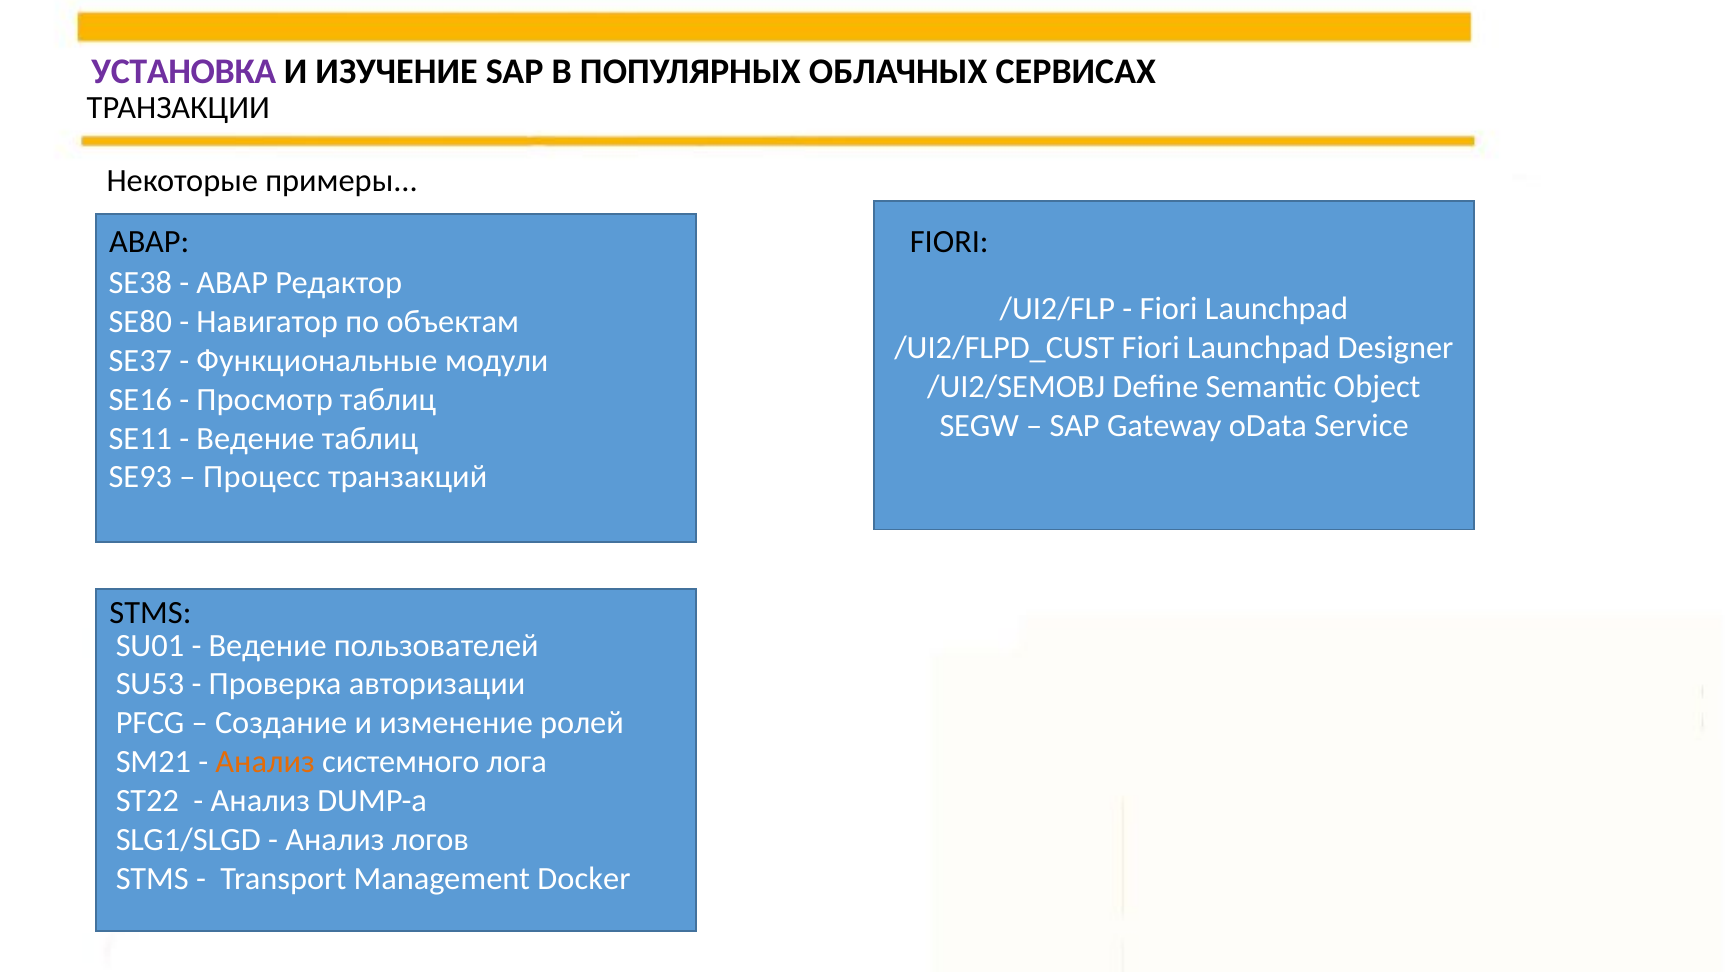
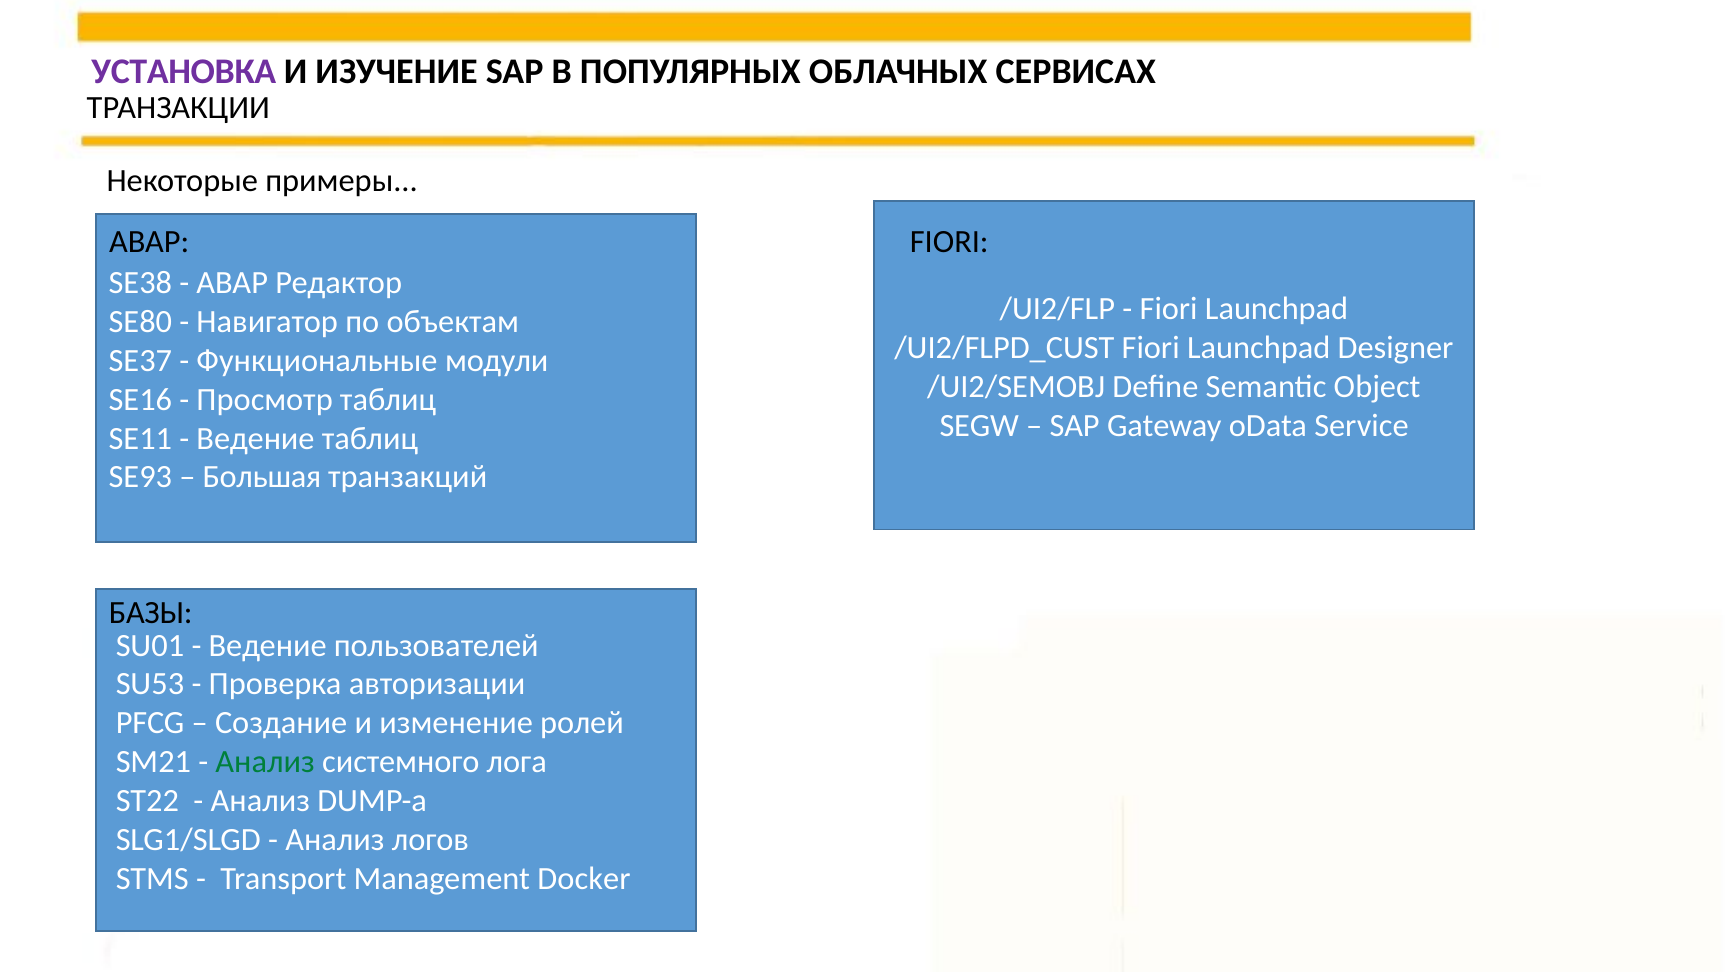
Процесс: Процесс -> Большая
STMS at (150, 613): STMS -> БАЗЫ
Анализ at (265, 762) colour: orange -> green
